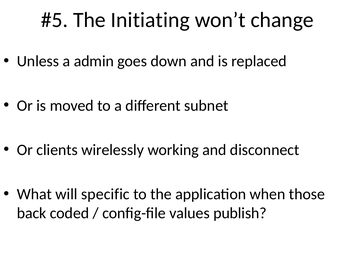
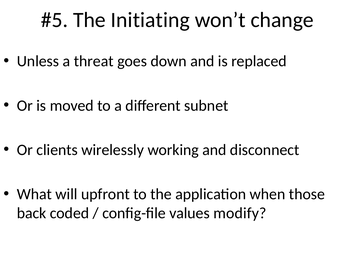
admin: admin -> threat
specific: specific -> upfront
publish: publish -> modify
